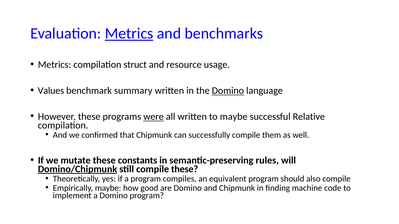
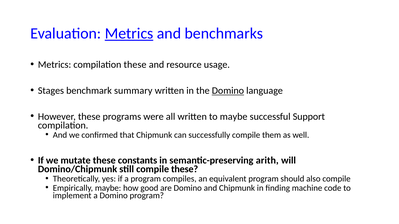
compilation struct: struct -> these
Values: Values -> Stages
were underline: present -> none
Relative: Relative -> Support
rules: rules -> arith
Domino/Chipmunk underline: present -> none
